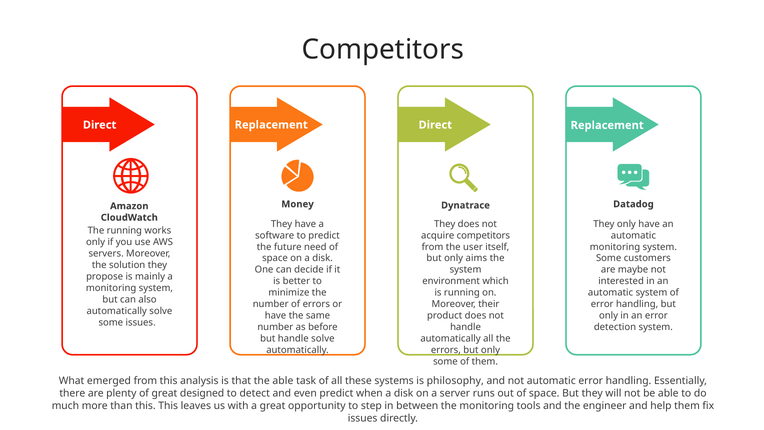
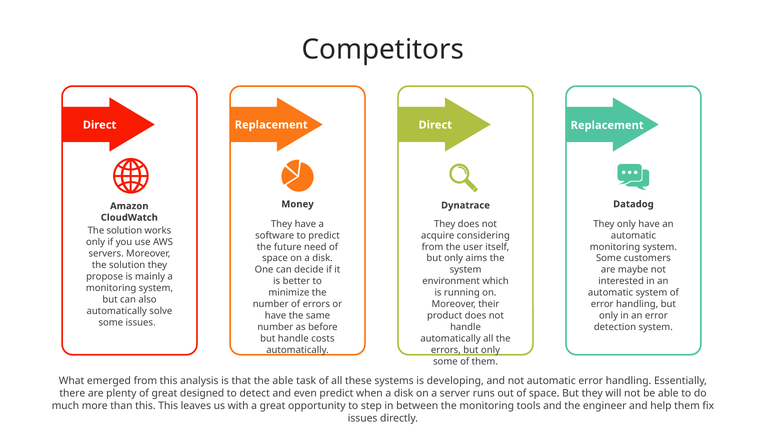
running at (124, 231): running -> solution
acquire competitors: competitors -> considering
handle solve: solve -> costs
philosophy: philosophy -> developing
